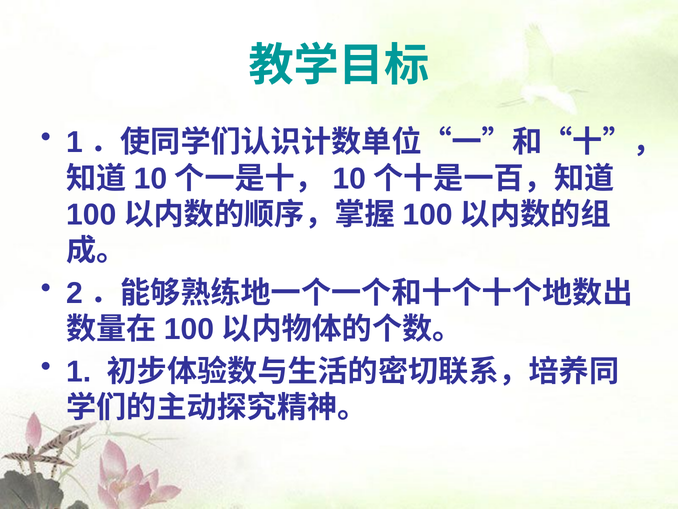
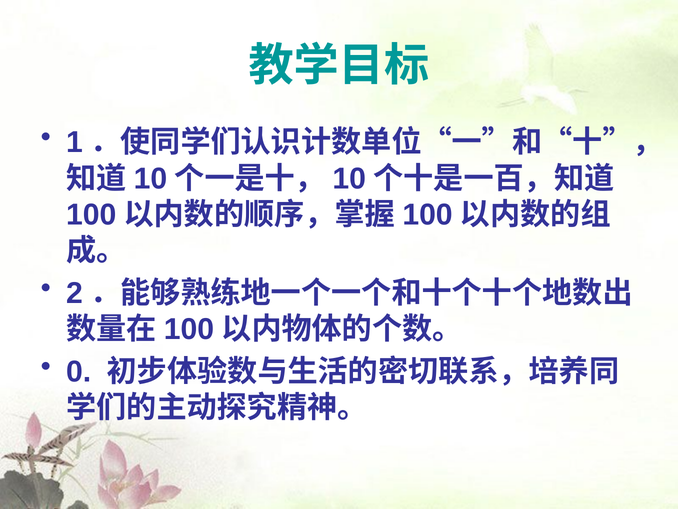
1 at (79, 371): 1 -> 0
